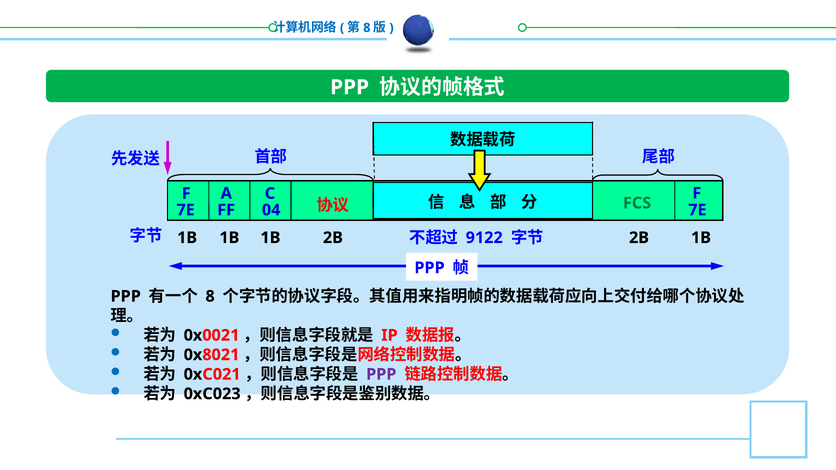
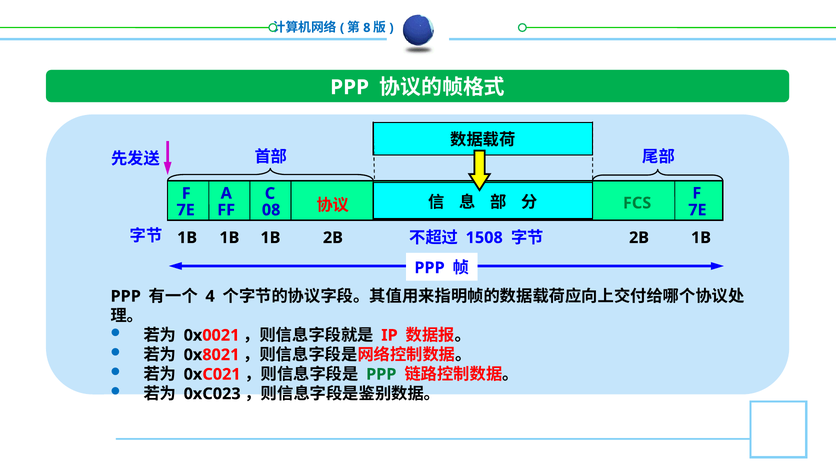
04: 04 -> 08
9122: 9122 -> 1508
8 at (210, 296): 8 -> 4
PPP at (381, 375) colour: purple -> green
